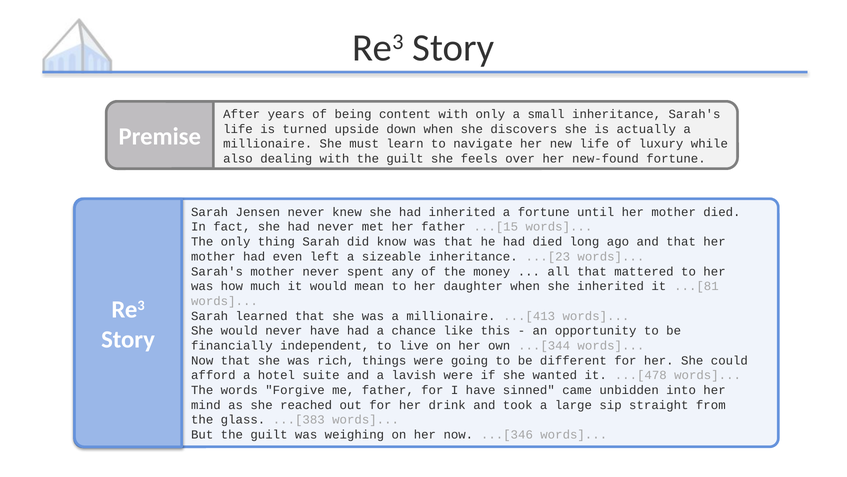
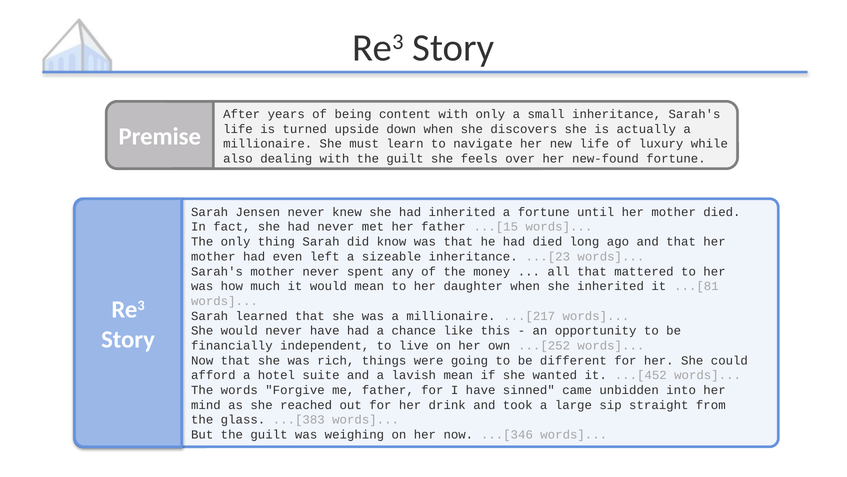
...[413: ...[413 -> ...[217
...[344: ...[344 -> ...[252
lavish were: were -> mean
...[478: ...[478 -> ...[452
